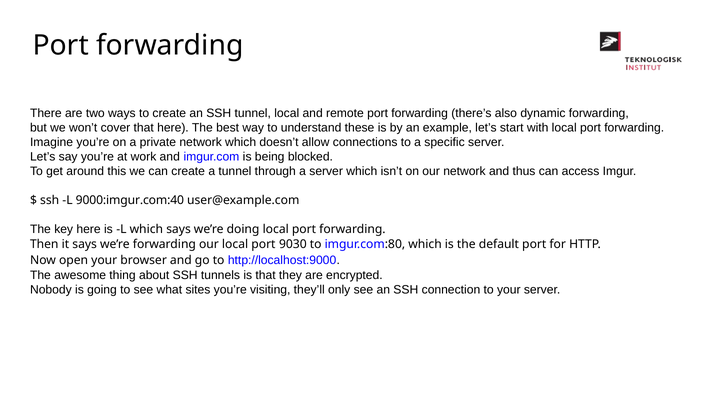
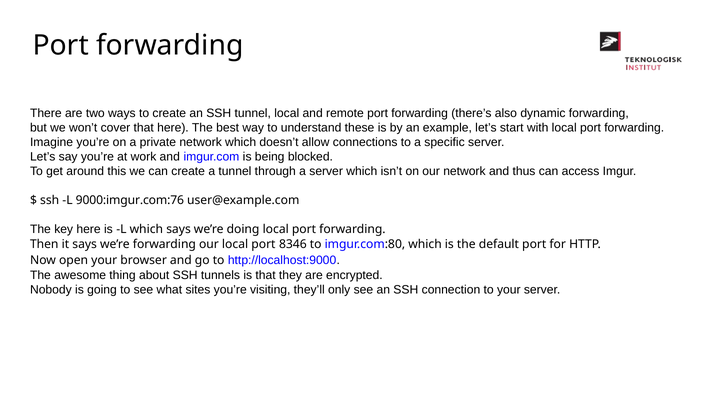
9000:imgur.com:40: 9000:imgur.com:40 -> 9000:imgur.com:76
9030: 9030 -> 8346
